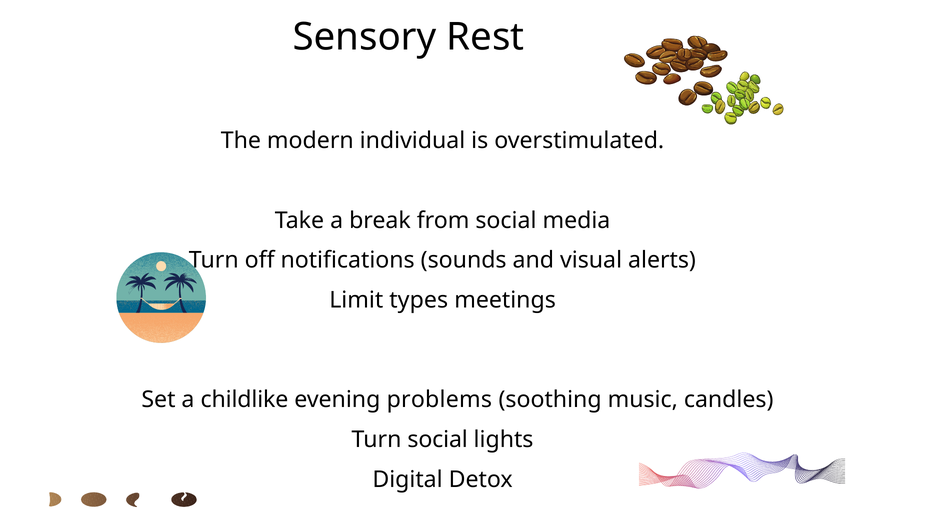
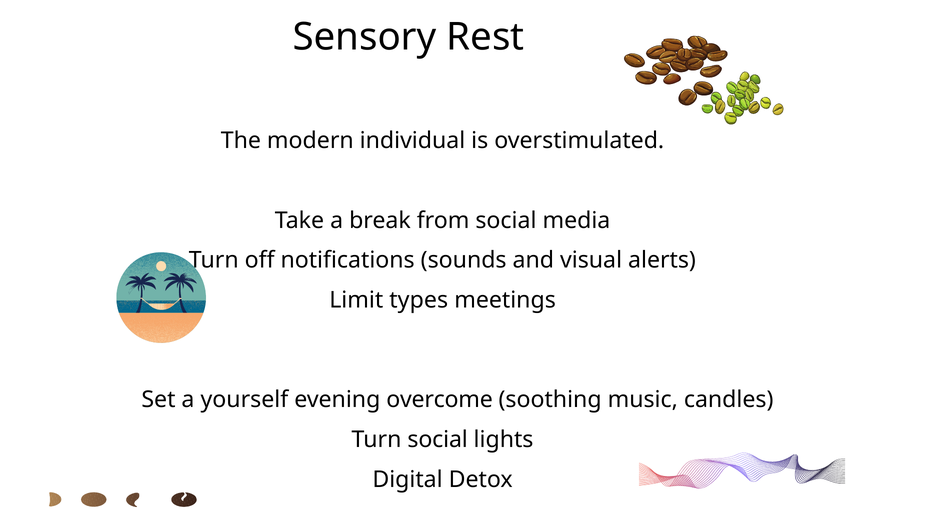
childlike: childlike -> yourself
problems: problems -> overcome
